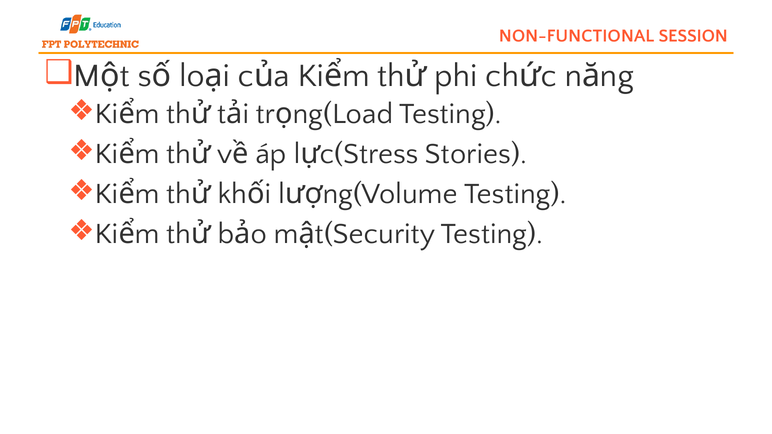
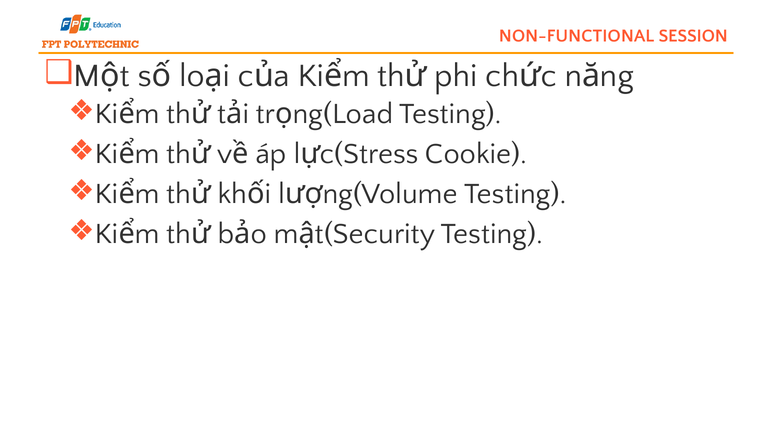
Stories: Stories -> Cookie
